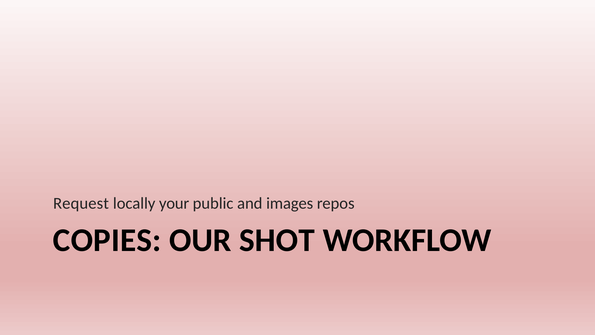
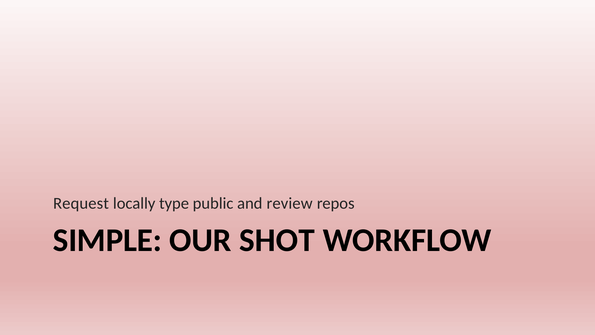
your: your -> type
images: images -> review
COPIES: COPIES -> SIMPLE
